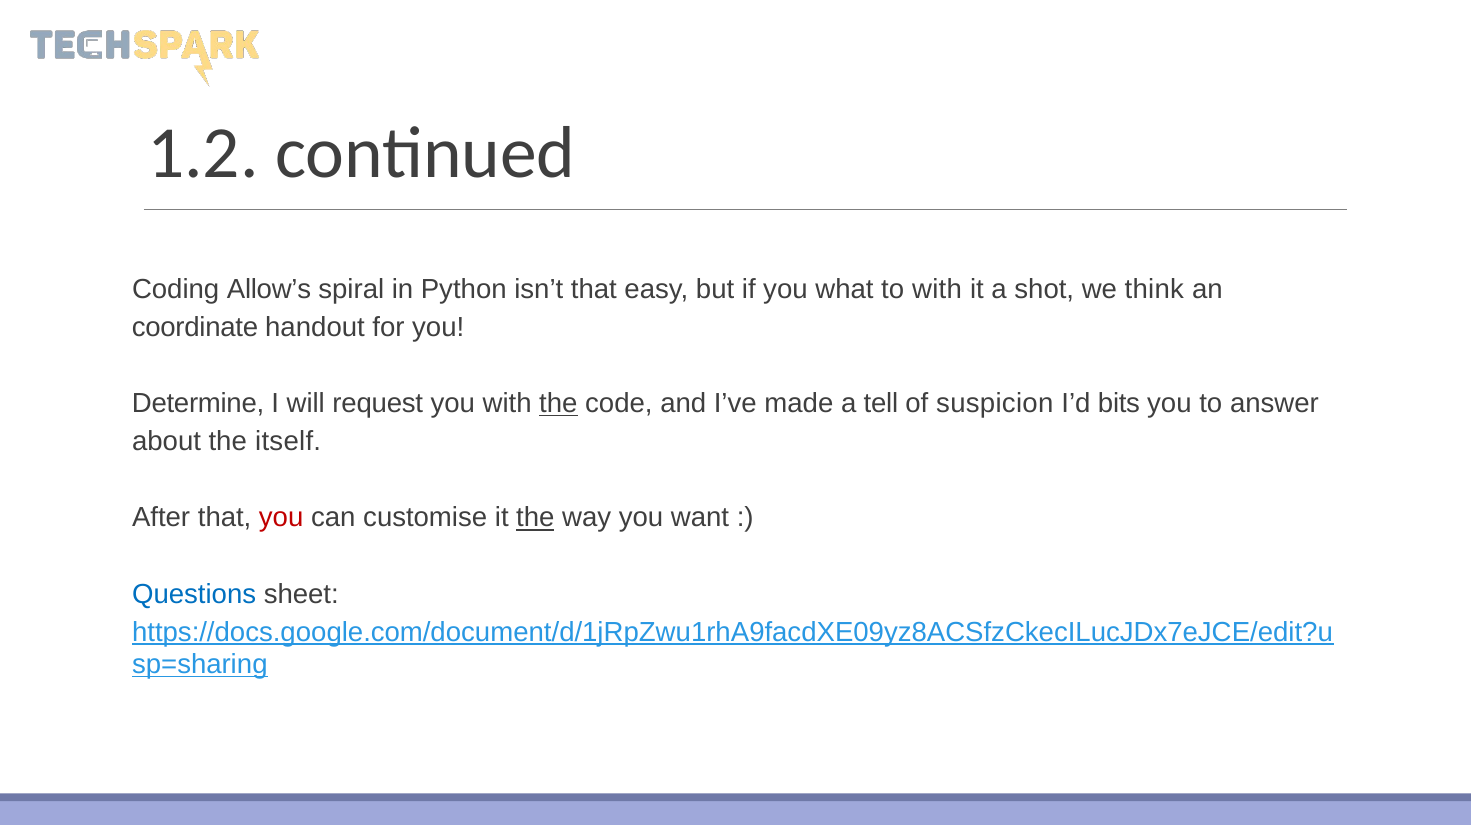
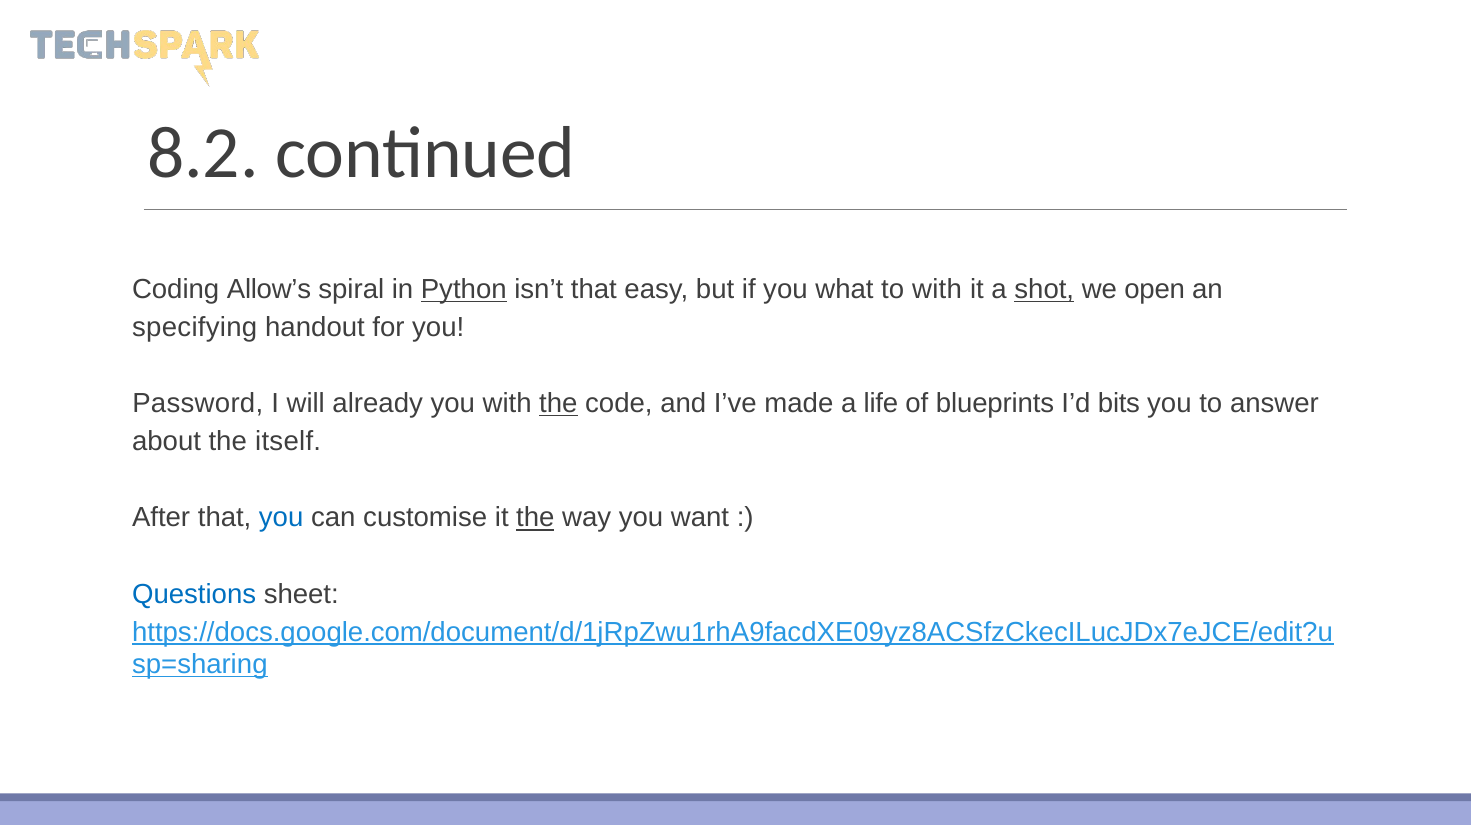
1.2: 1.2 -> 8.2
Python underline: none -> present
shot underline: none -> present
think: think -> open
coordinate: coordinate -> specifying
Determine: Determine -> Password
request: request -> already
tell: tell -> life
suspicion: suspicion -> blueprints
you at (281, 518) colour: red -> blue
